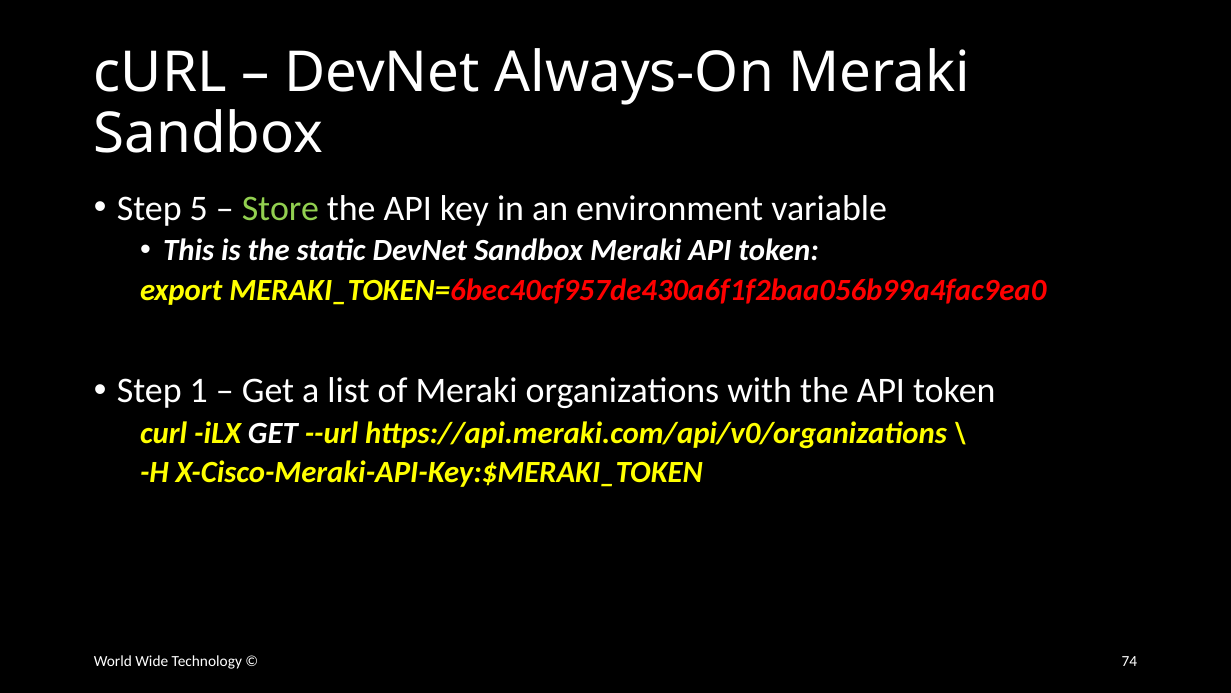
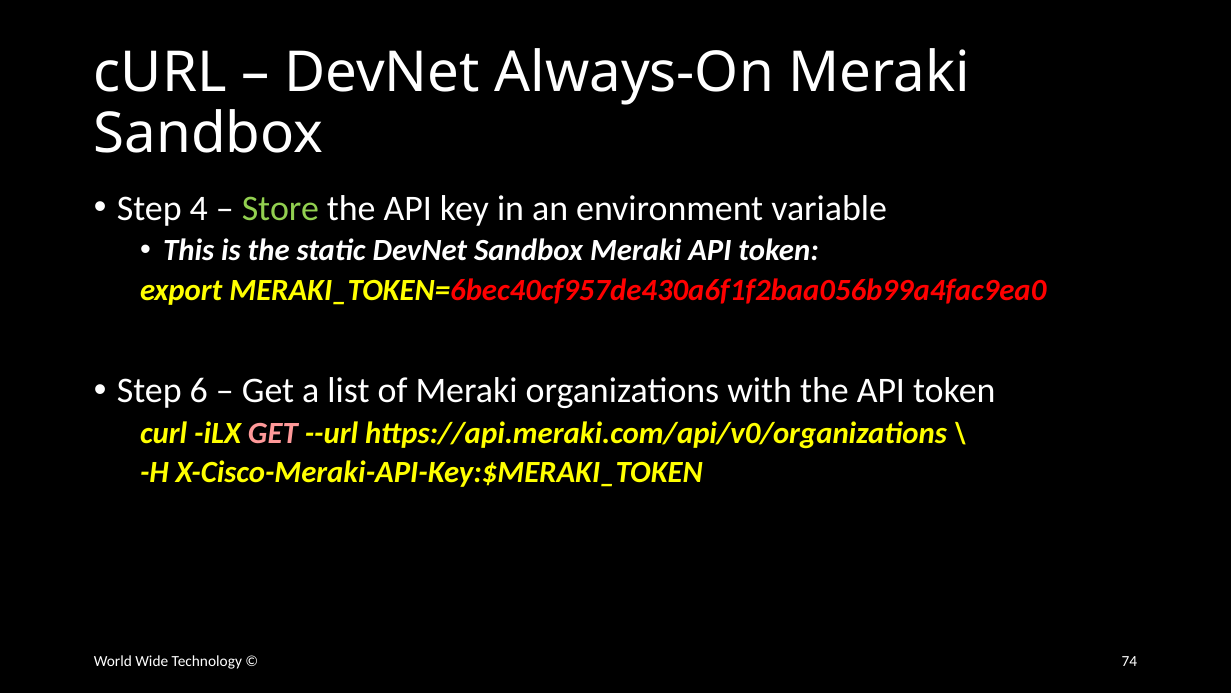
5: 5 -> 4
1: 1 -> 6
GET at (273, 433) colour: white -> pink
